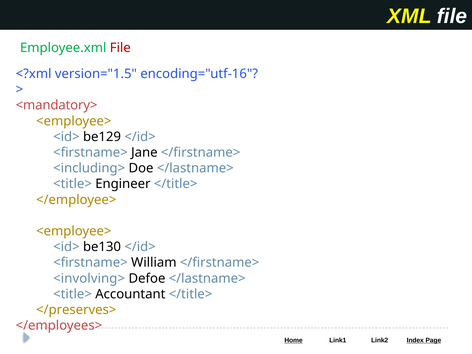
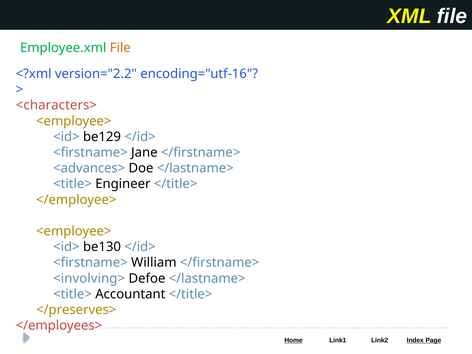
File at (120, 48) colour: red -> orange
version="1.5: version="1.5 -> version="2.2
<mandatory>: <mandatory> -> <characters>
<including>: <including> -> <advances>
